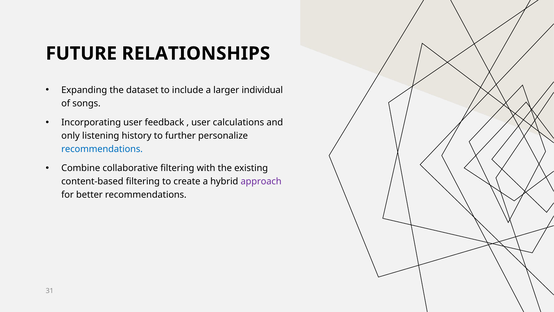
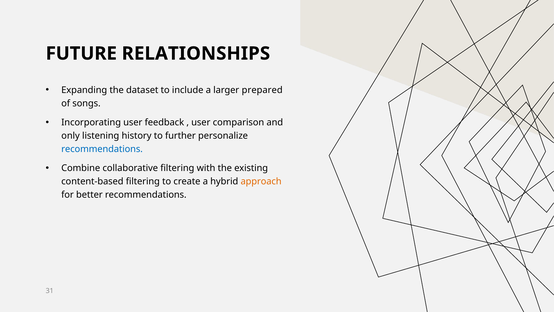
individual: individual -> prepared
calculations: calculations -> comparison
approach colour: purple -> orange
